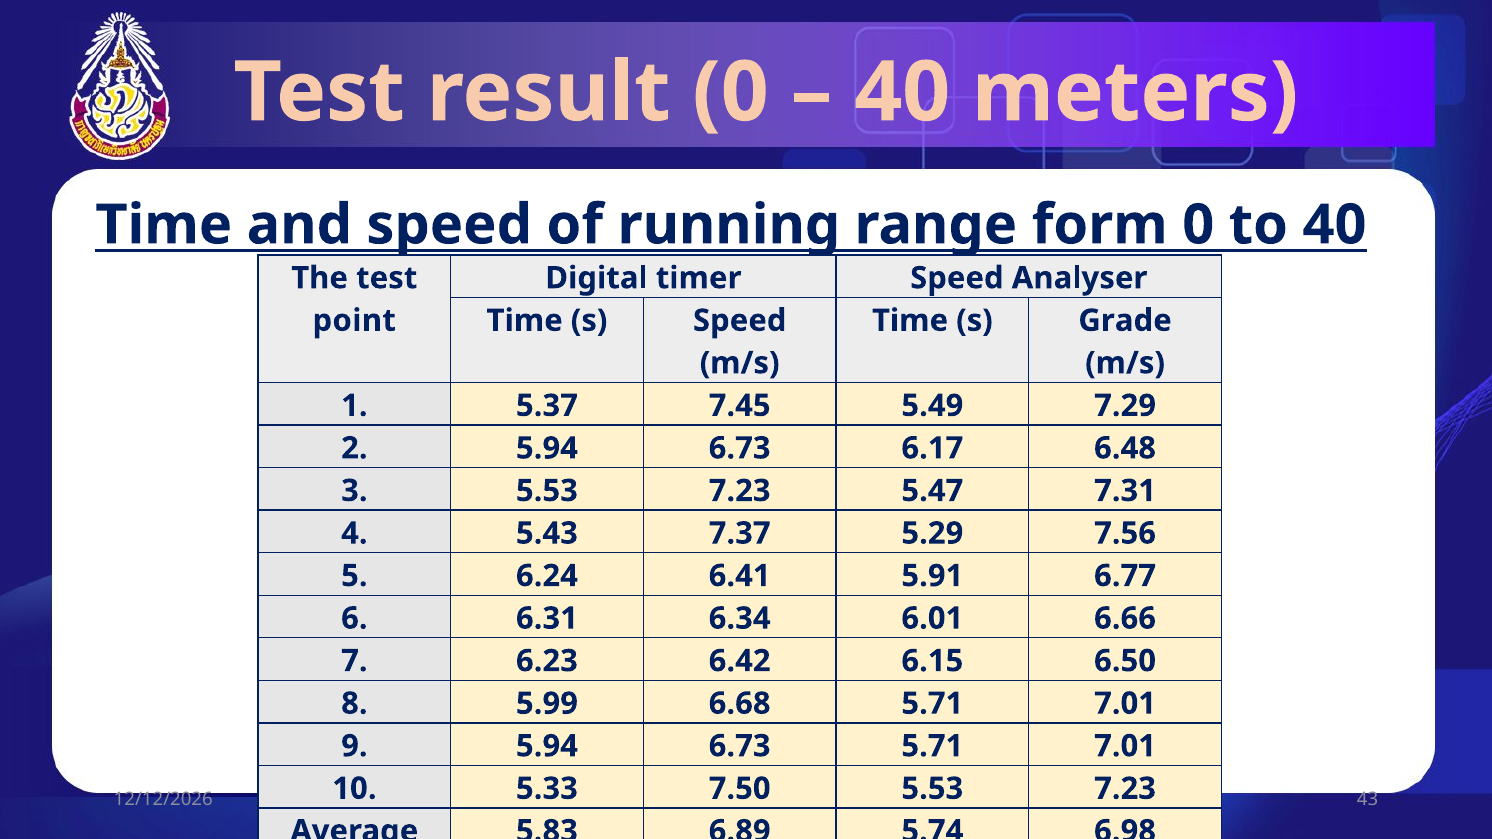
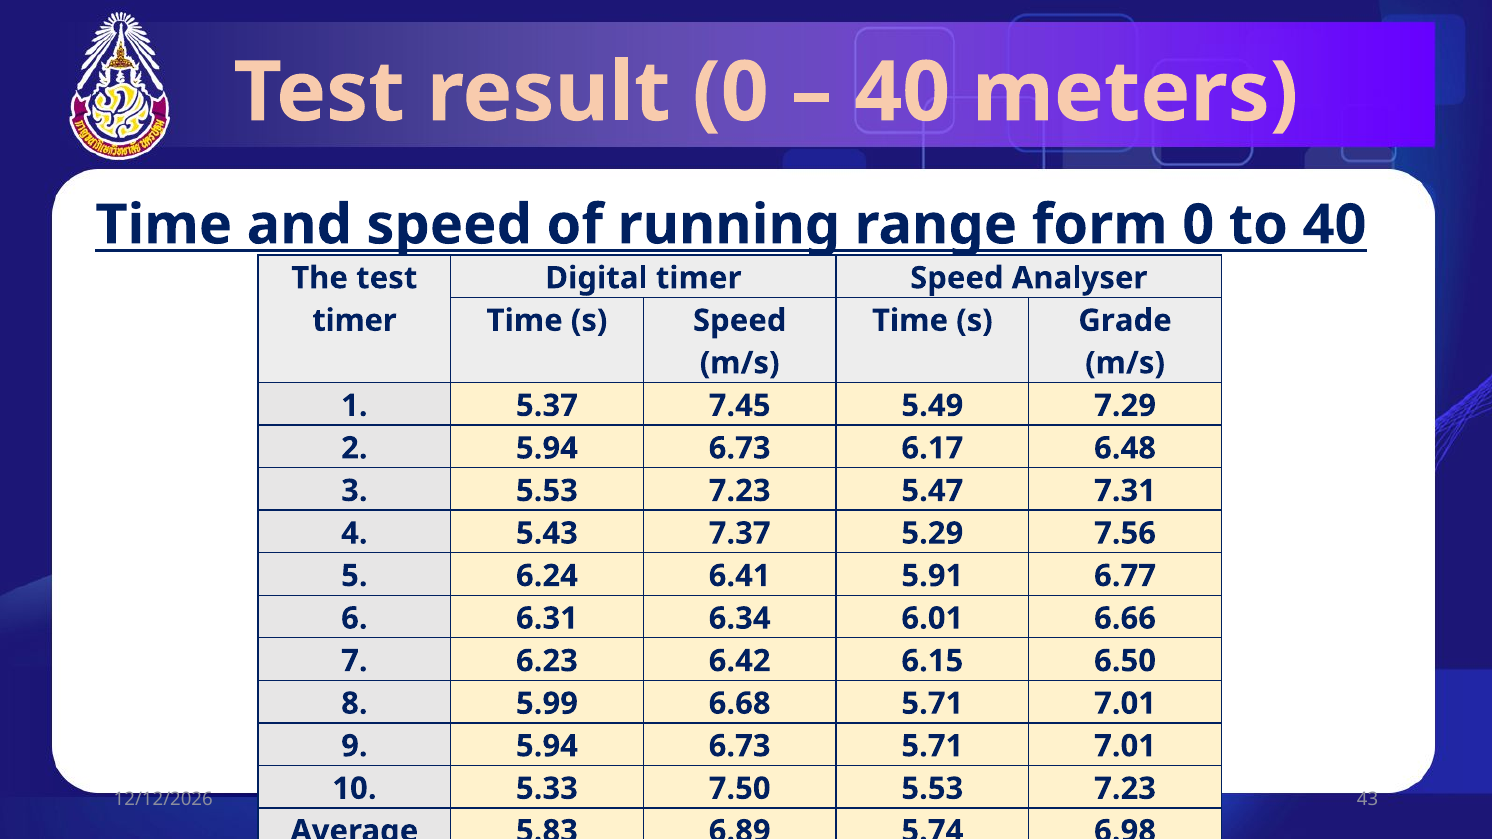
point at (354, 321): point -> timer
